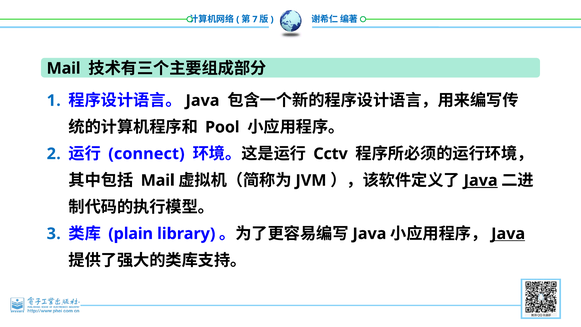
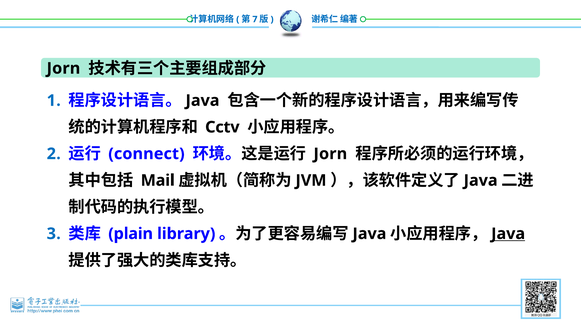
Mail at (64, 68): Mail -> Jorn
Pool: Pool -> Cctv
Cctv at (331, 154): Cctv -> Jorn
Java at (481, 180) underline: present -> none
